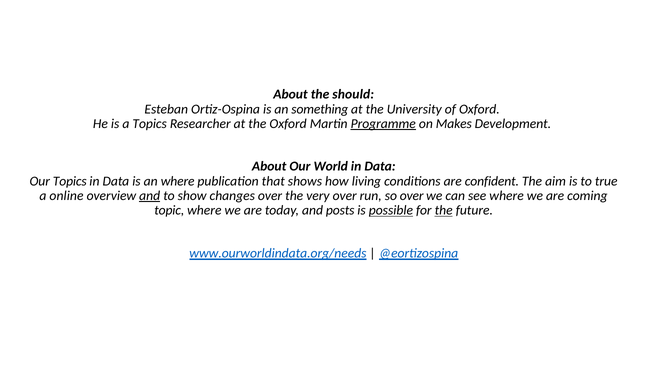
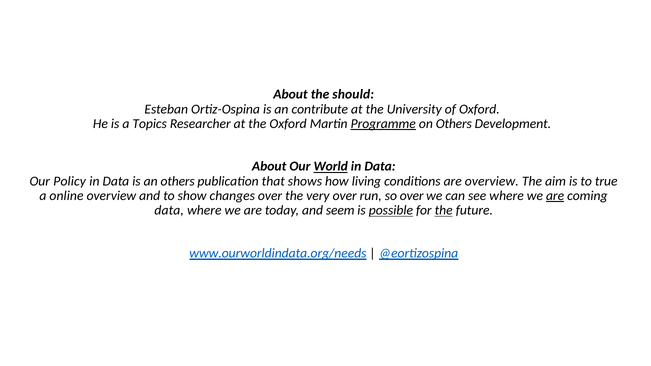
something: something -> contribute
on Makes: Makes -> Others
World underline: none -> present
Our Topics: Topics -> Policy
an where: where -> others
are confident: confident -> overview
and at (150, 196) underline: present -> none
are at (555, 196) underline: none -> present
topic at (169, 211): topic -> data
posts: posts -> seem
